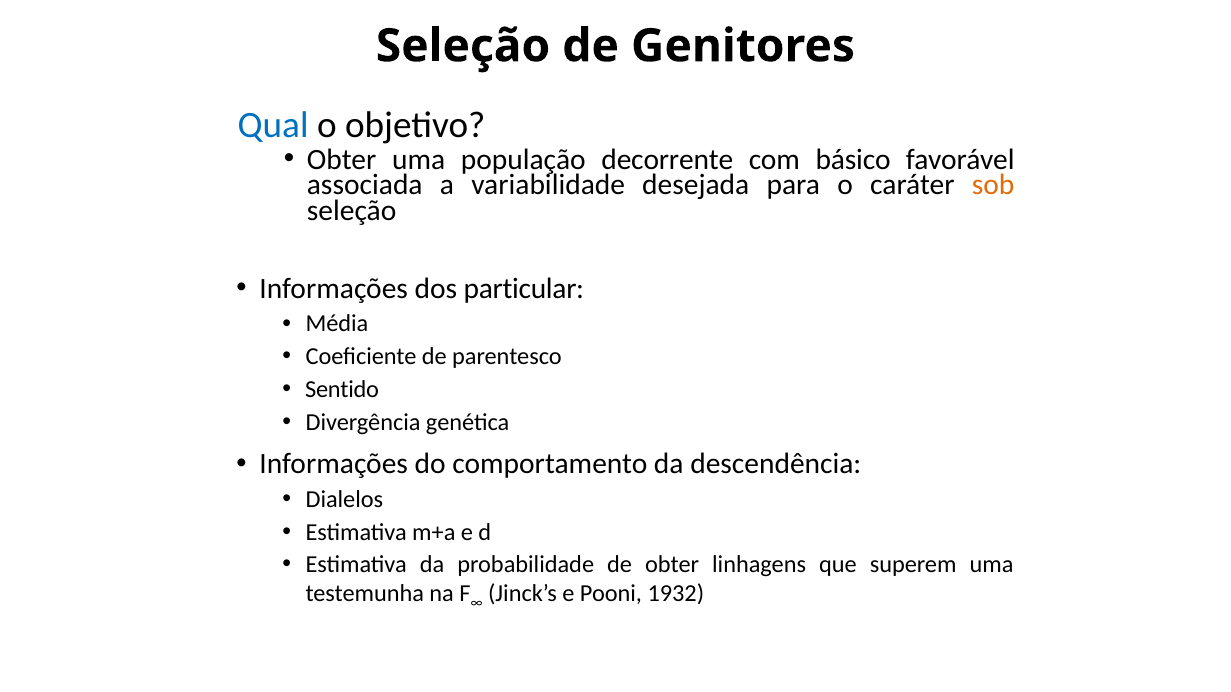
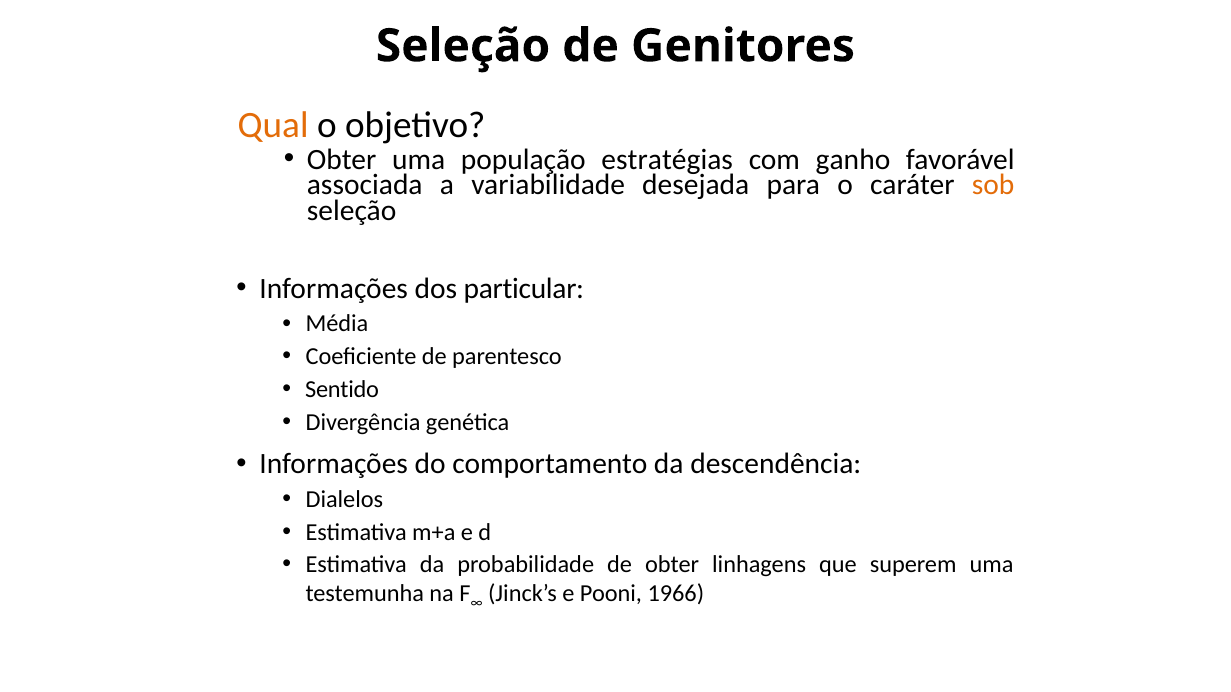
Qual colour: blue -> orange
decorrente: decorrente -> estratégias
básico: básico -> ganho
1932: 1932 -> 1966
